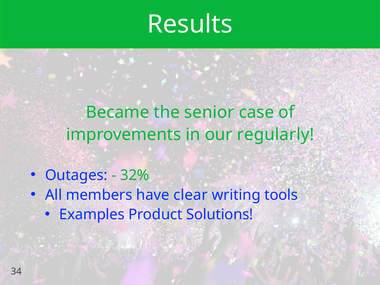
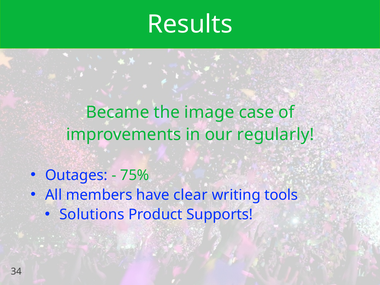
senior: senior -> image
32%: 32% -> 75%
Examples: Examples -> Solutions
Solutions: Solutions -> Supports
